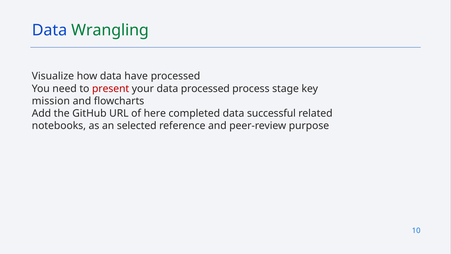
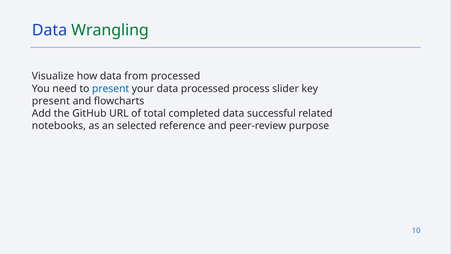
have: have -> from
present at (111, 89) colour: red -> blue
stage: stage -> slider
mission at (51, 101): mission -> present
here: here -> total
